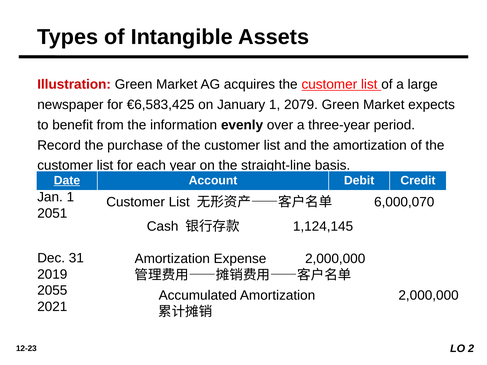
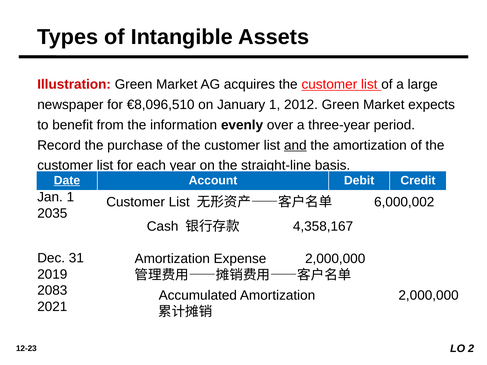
€6,583,425: €6,583,425 -> €8,096,510
2079: 2079 -> 2012
and underline: none -> present
6,000,070: 6,000,070 -> 6,000,002
2051: 2051 -> 2035
1,124,145: 1,124,145 -> 4,358,167
2055: 2055 -> 2083
